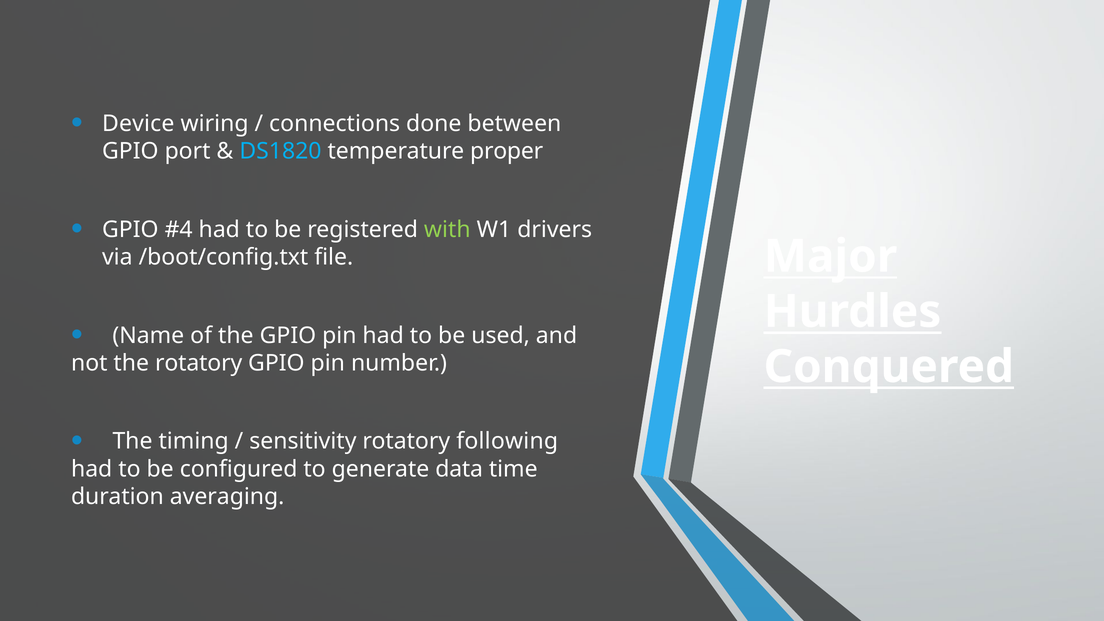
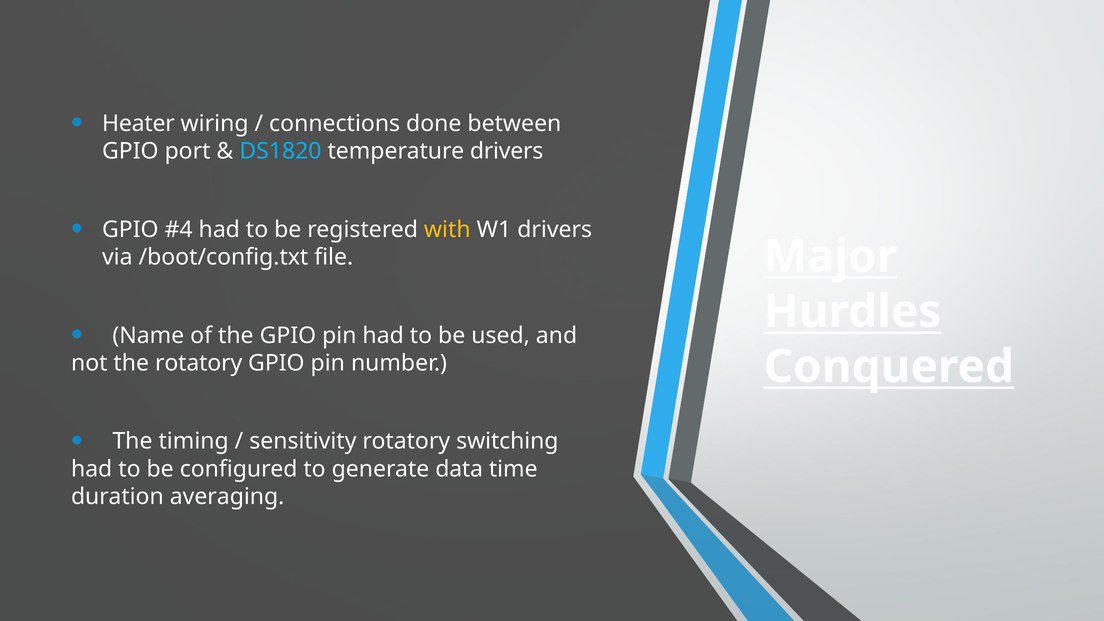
Device: Device -> Heater
temperature proper: proper -> drivers
with colour: light green -> yellow
following: following -> switching
